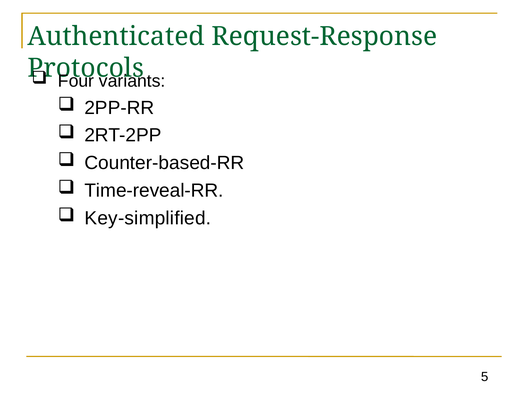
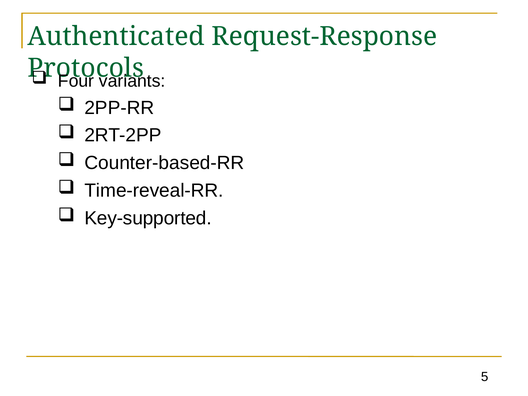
Key-simplified: Key-simplified -> Key-supported
